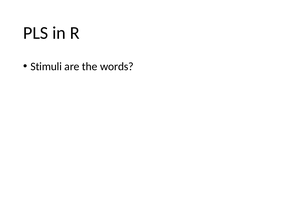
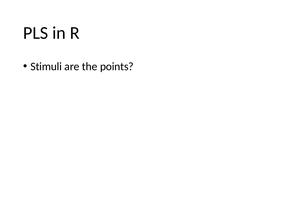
words: words -> points
